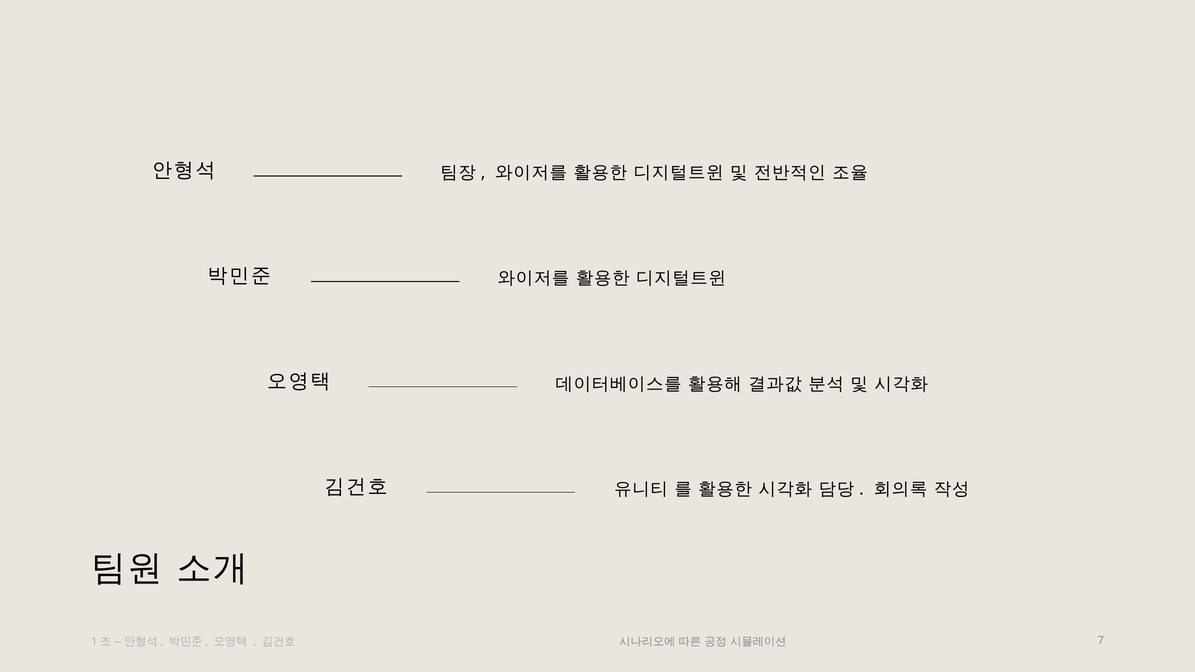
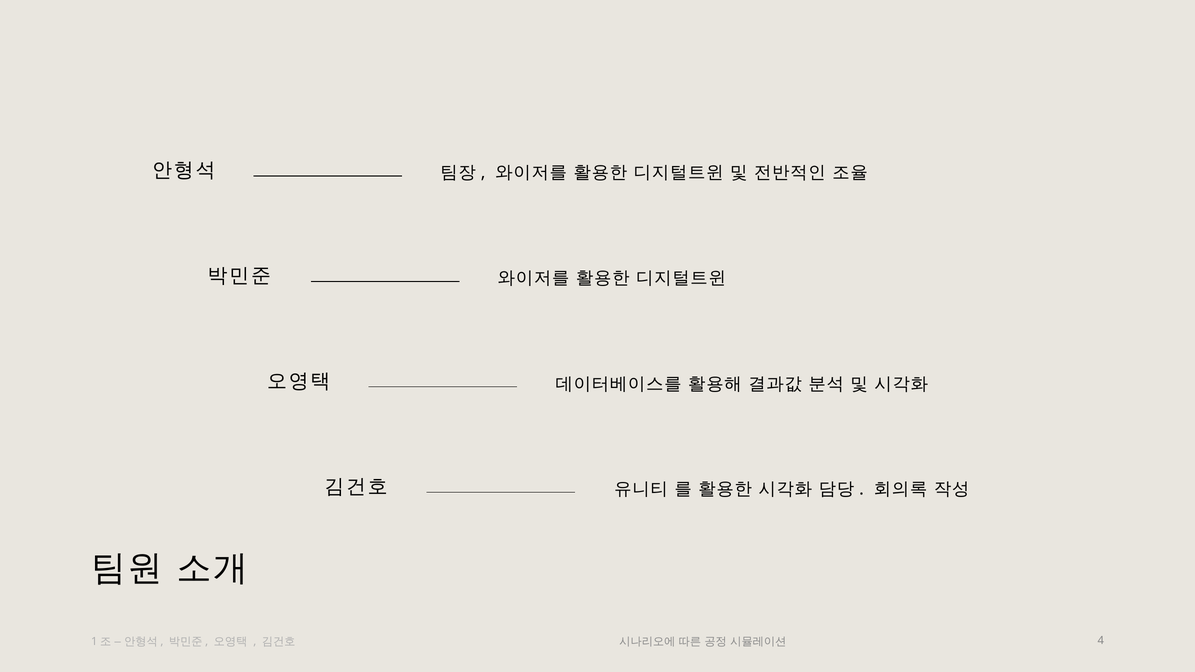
7: 7 -> 4
